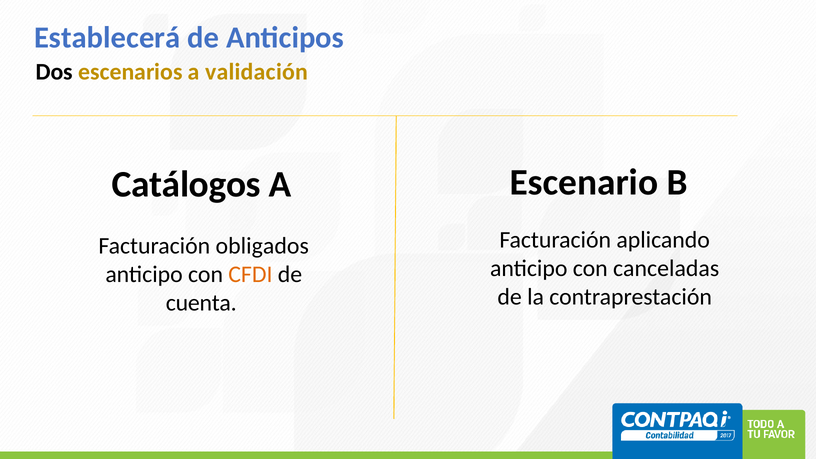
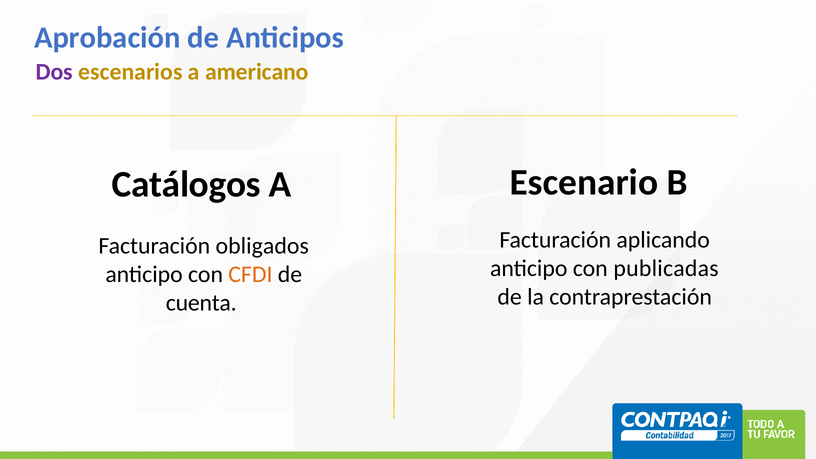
Establecerá: Establecerá -> Aprobación
Dos colour: black -> purple
validación: validación -> americano
canceladas: canceladas -> publicadas
